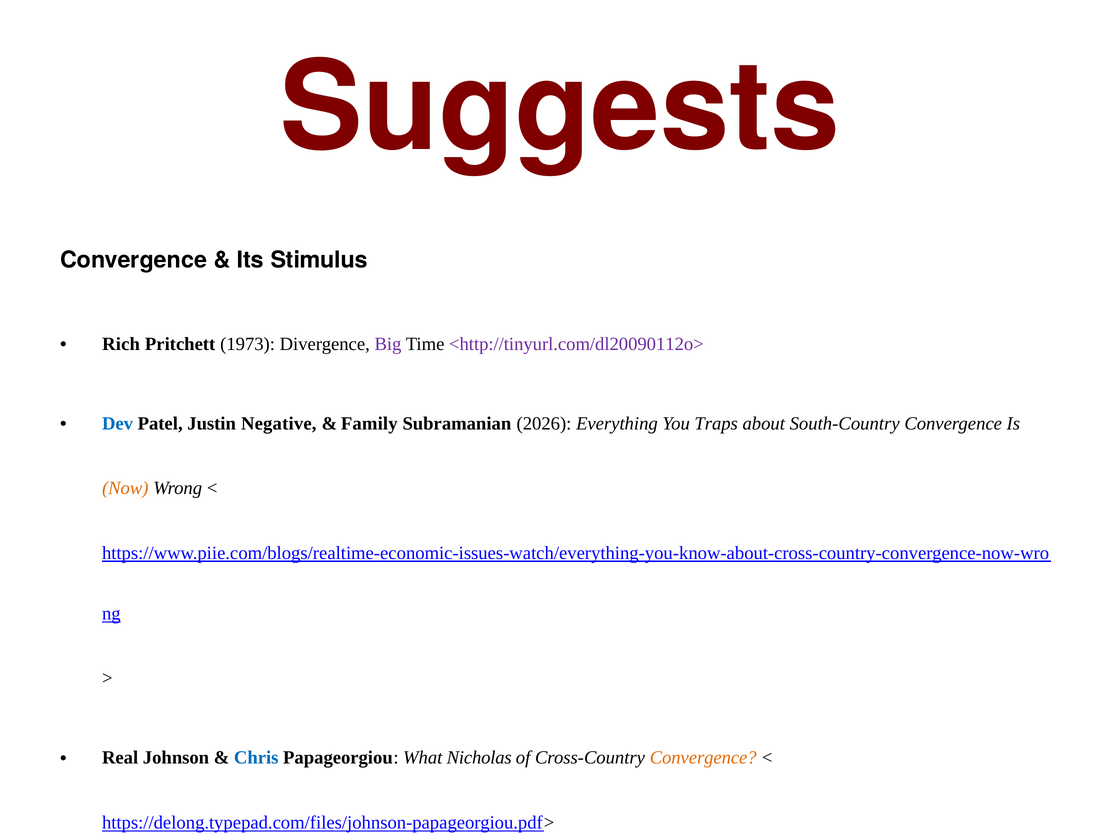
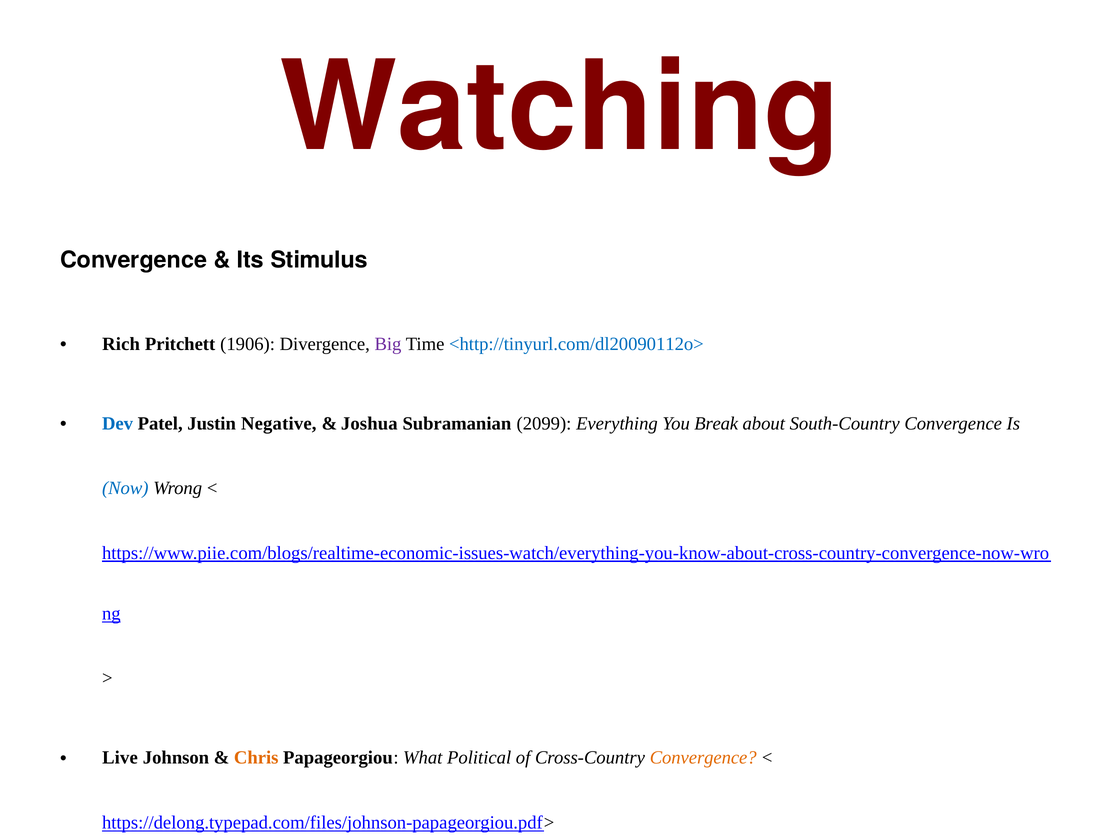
Suggests: Suggests -> Watching
1973: 1973 -> 1906
<http://tinyurl.com/dl20090112o> colour: purple -> blue
Family: Family -> Joshua
2026: 2026 -> 2099
Traps: Traps -> Break
Now colour: orange -> blue
Real: Real -> Live
Chris colour: blue -> orange
Nicholas: Nicholas -> Political
